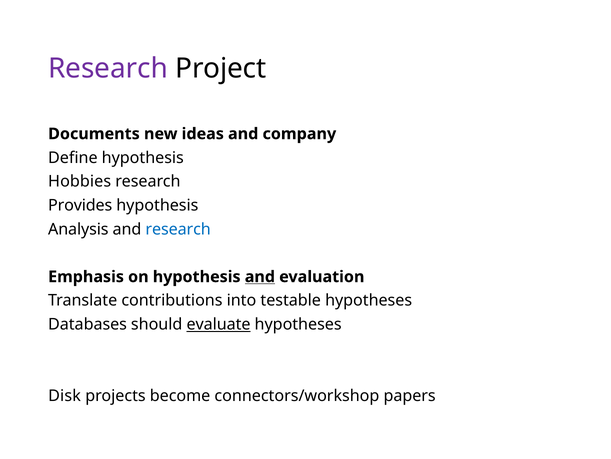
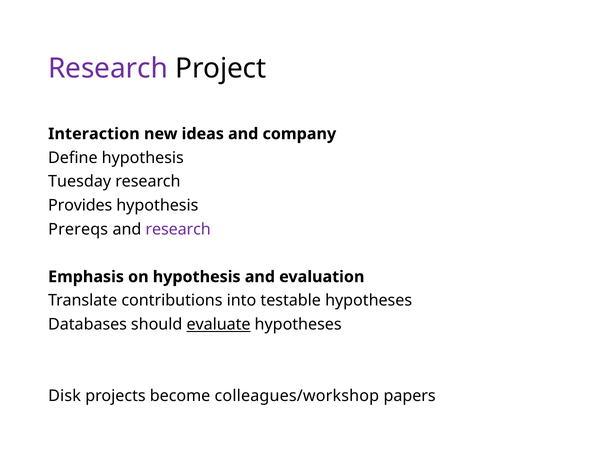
Documents: Documents -> Interaction
Hobbies: Hobbies -> Tuesday
Analysis: Analysis -> Prereqs
research at (178, 229) colour: blue -> purple
and at (260, 276) underline: present -> none
connectors/workshop: connectors/workshop -> colleagues/workshop
